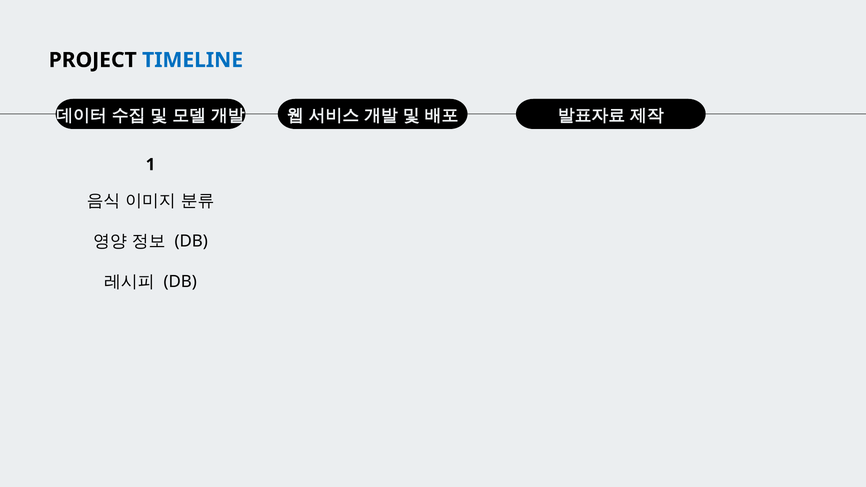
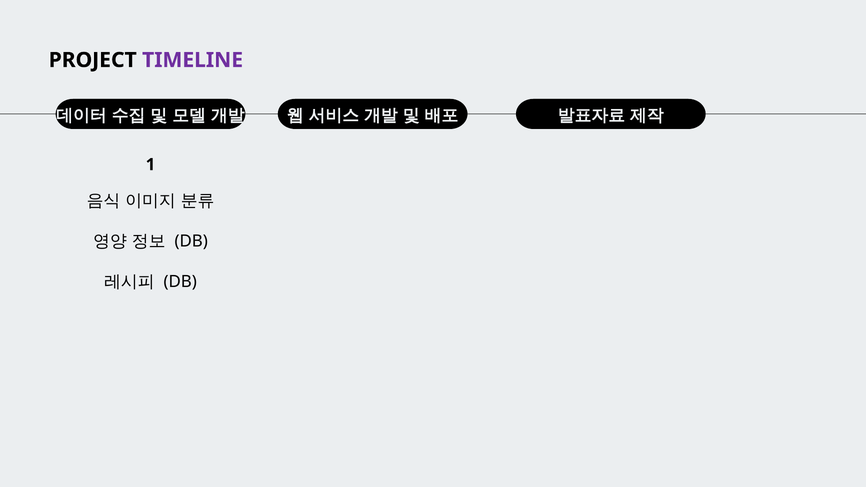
TIMELINE colour: blue -> purple
